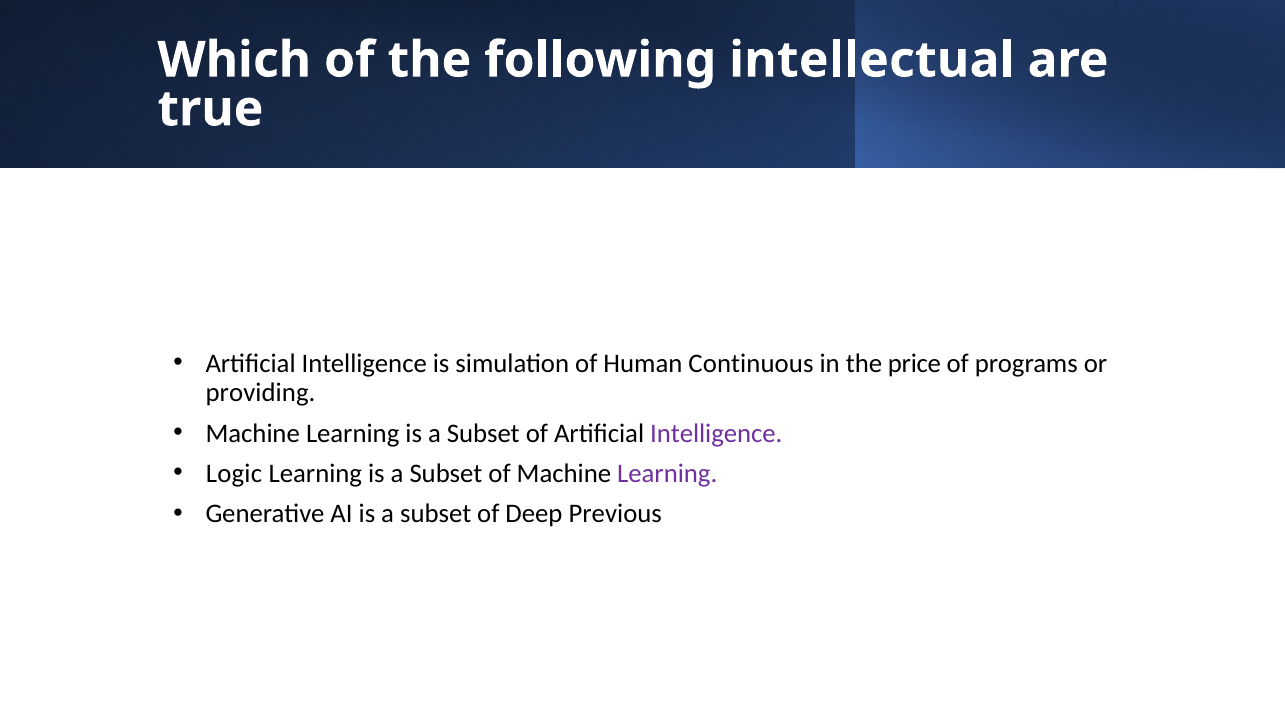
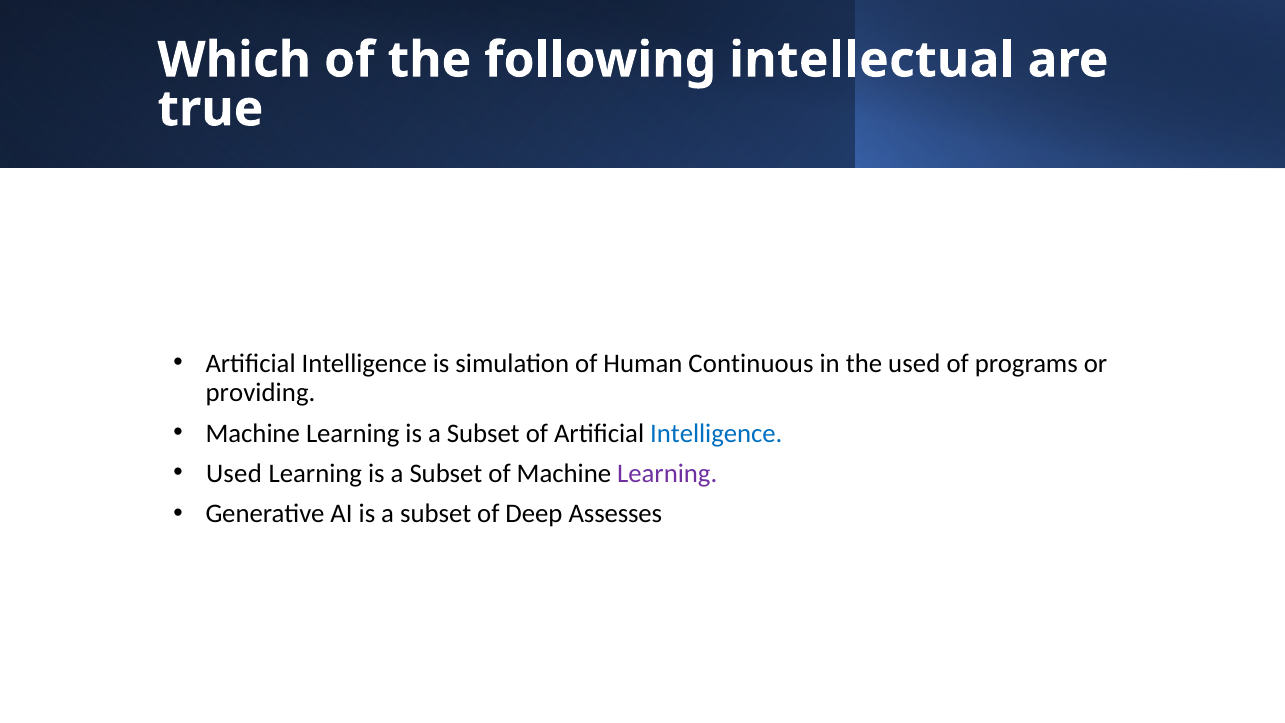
the price: price -> used
Intelligence at (716, 433) colour: purple -> blue
Logic at (234, 473): Logic -> Used
Previous: Previous -> Assesses
